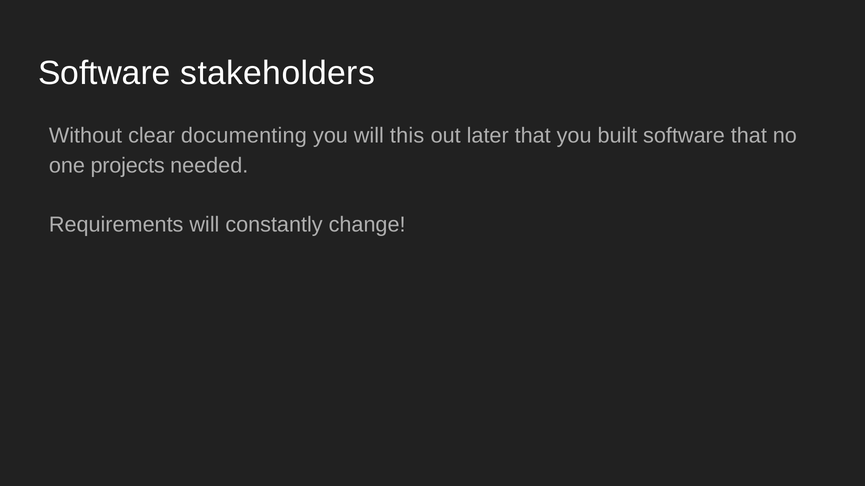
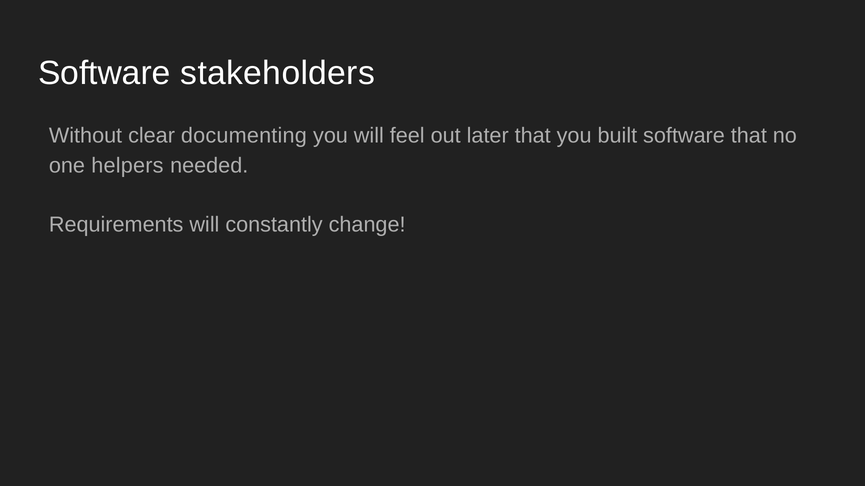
this: this -> feel
projects: projects -> helpers
